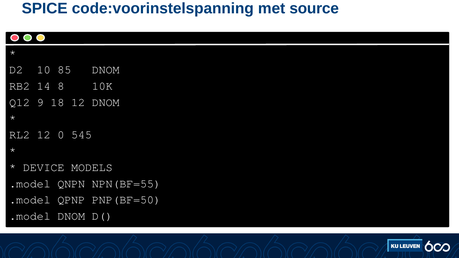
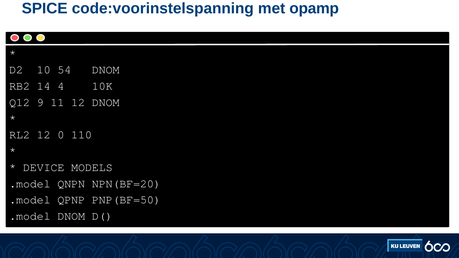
source: source -> opamp
85: 85 -> 54
8: 8 -> 4
18: 18 -> 11
545: 545 -> 110
NPN(BF=55: NPN(BF=55 -> NPN(BF=20
